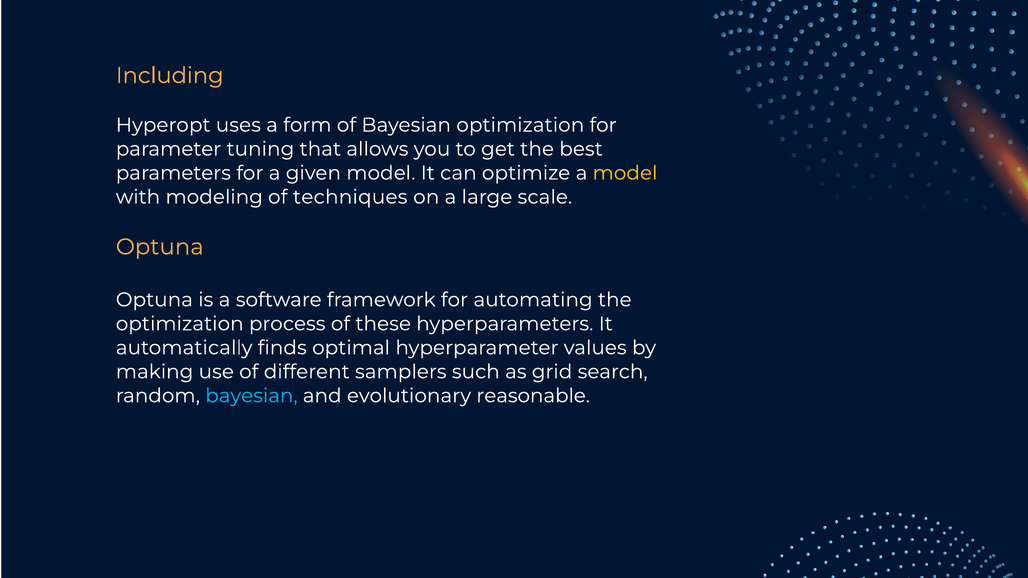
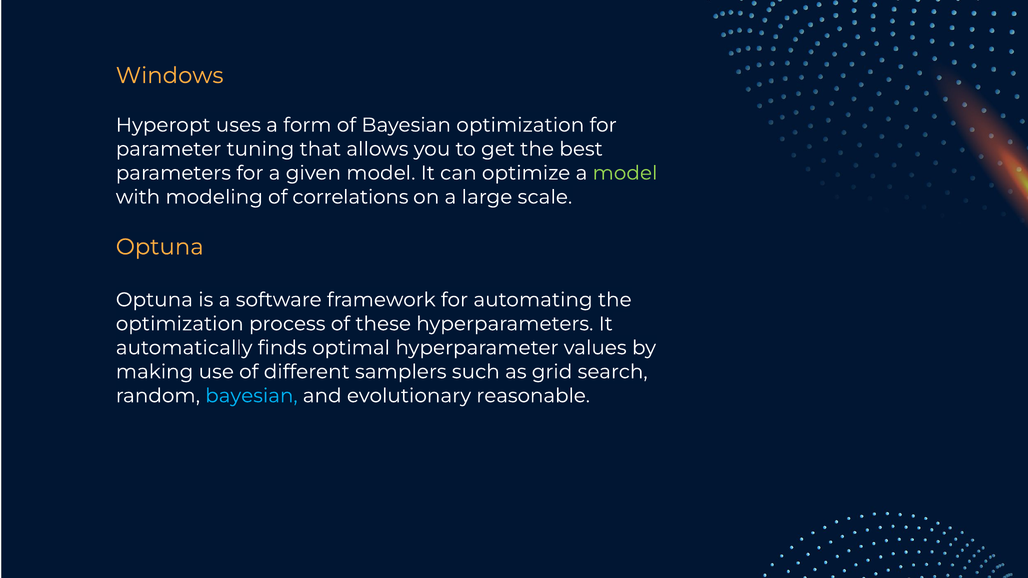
Including: Including -> Windows
model at (625, 173) colour: yellow -> light green
techniques: techniques -> correlations
